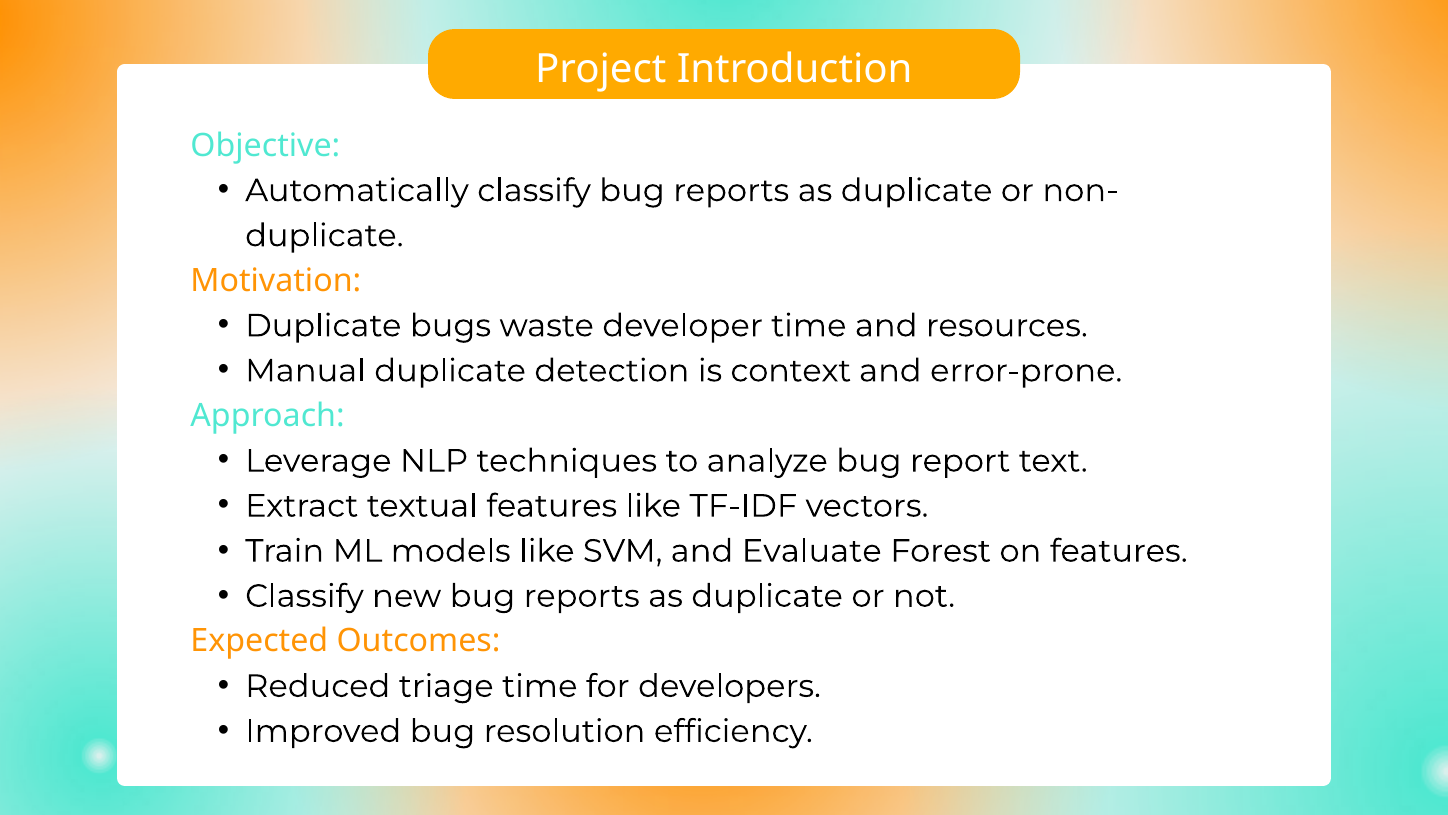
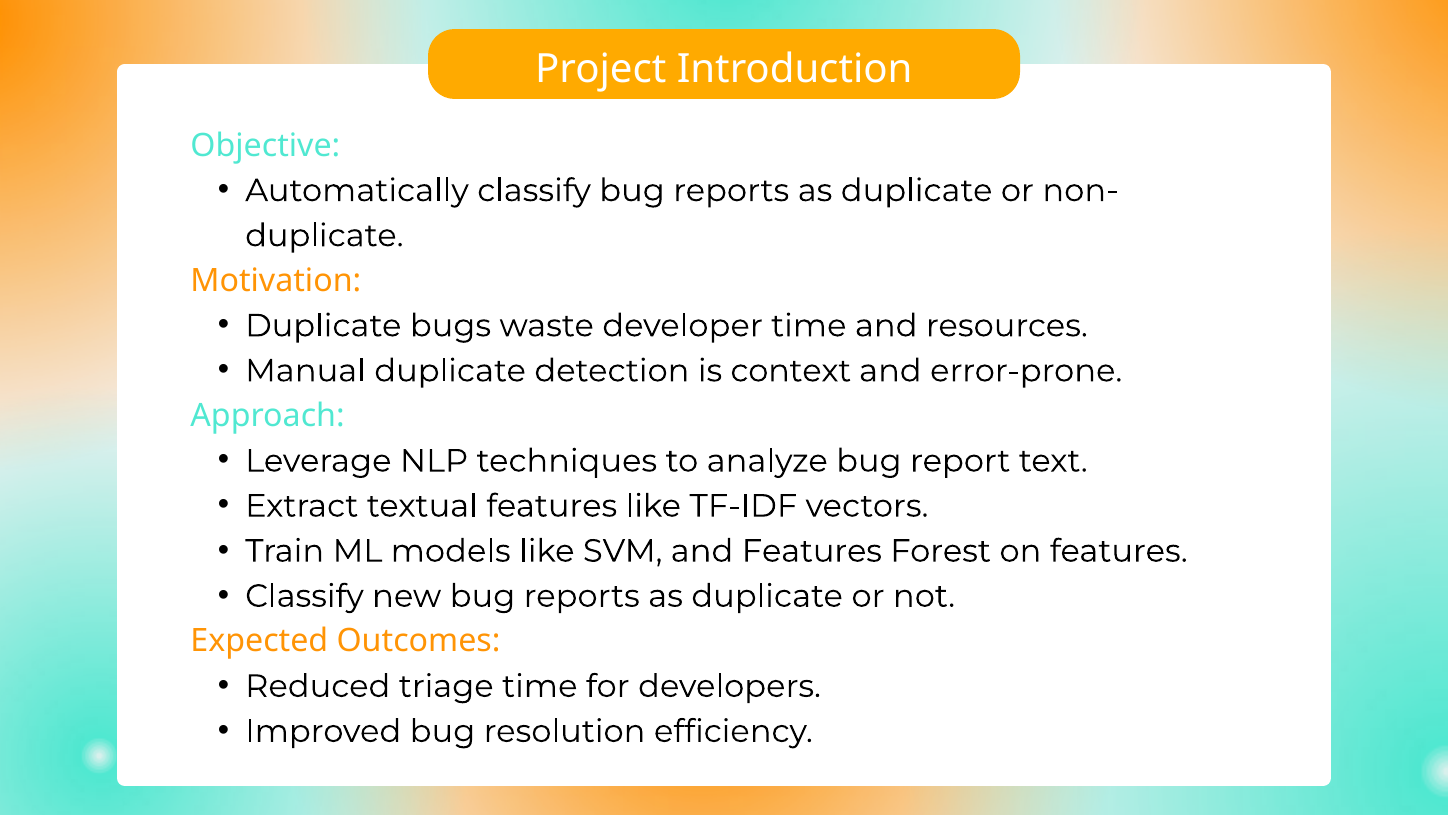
and Evaluate: Evaluate -> Features
